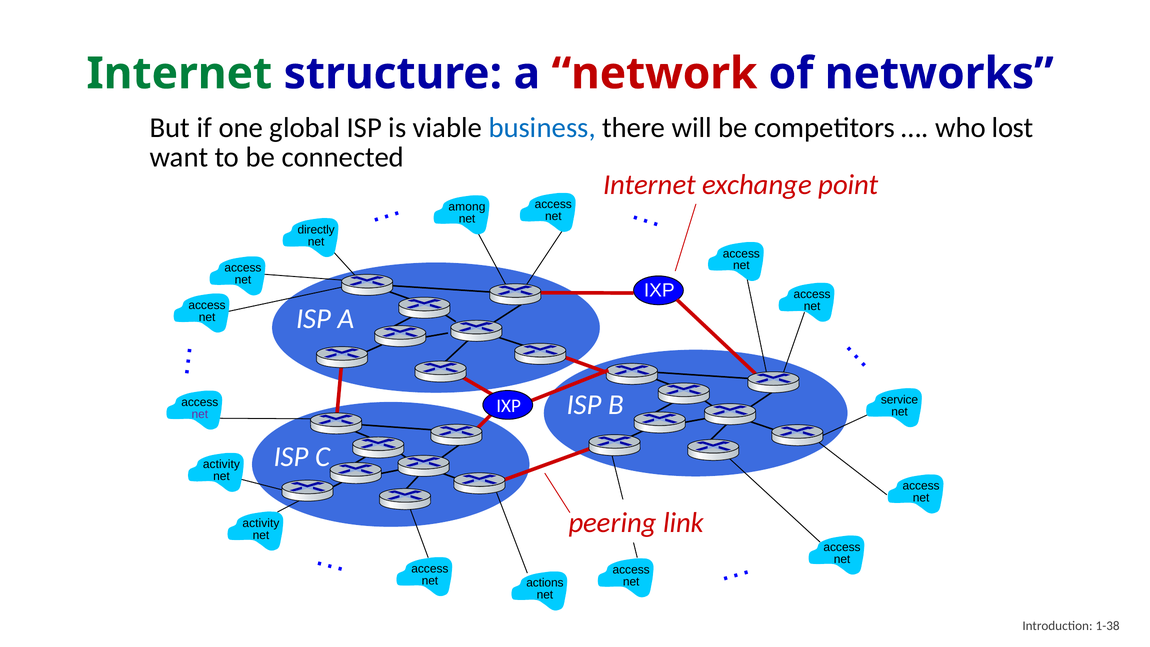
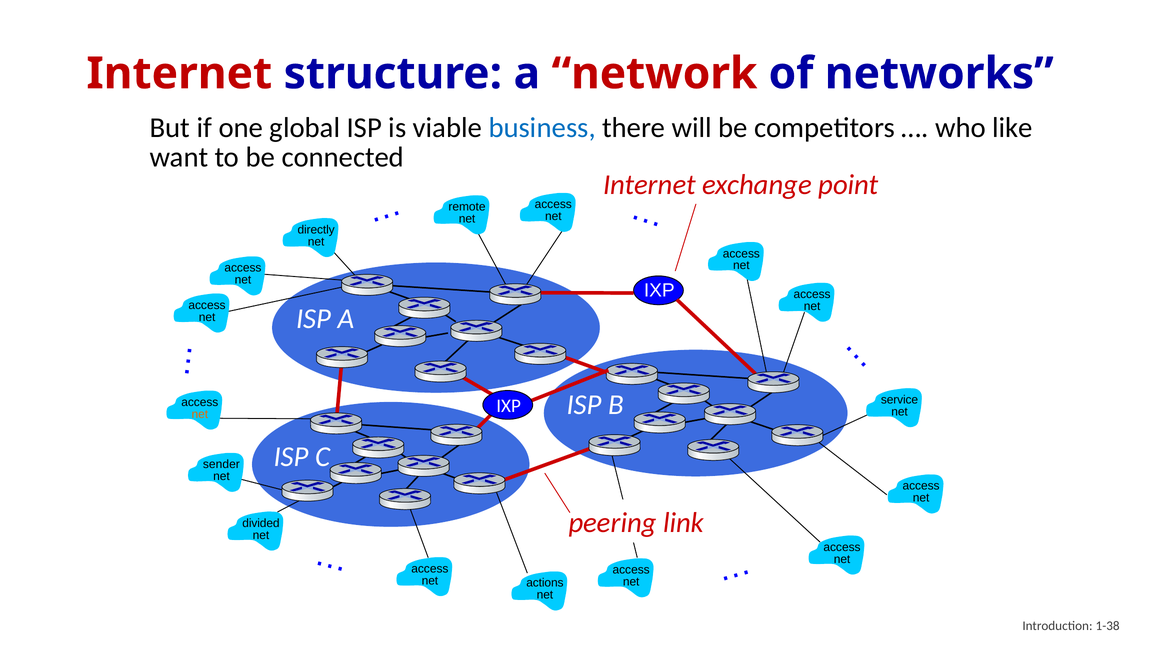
Internet at (179, 74) colour: green -> red
lost: lost -> like
among: among -> remote
net at (200, 414) colour: purple -> orange
activity at (221, 464): activity -> sender
activity at (261, 523): activity -> divided
